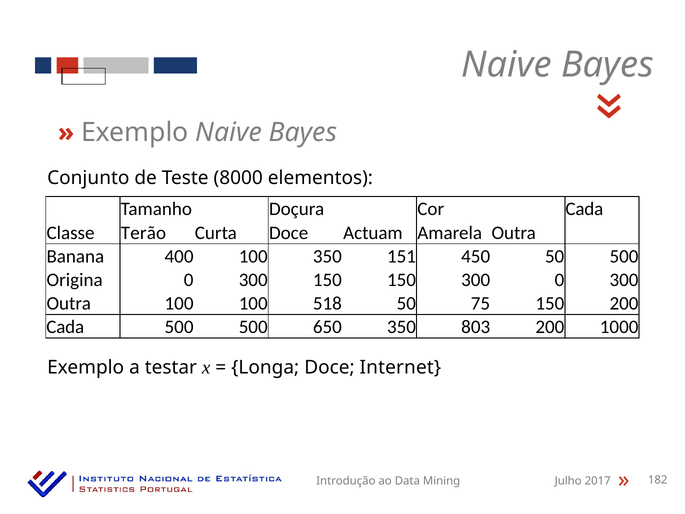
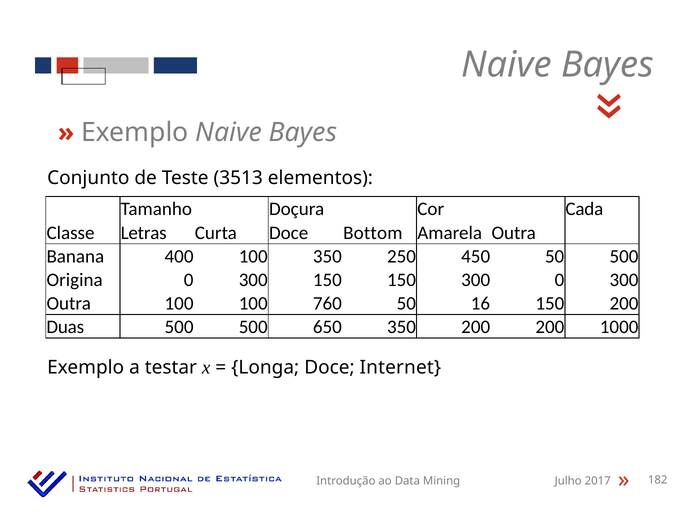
8000: 8000 -> 3513
Terão: Terão -> Letras
Actuam: Actuam -> Bottom
151: 151 -> 250
518: 518 -> 760
75: 75 -> 16
Cada at (65, 327): Cada -> Duas
350 803: 803 -> 200
